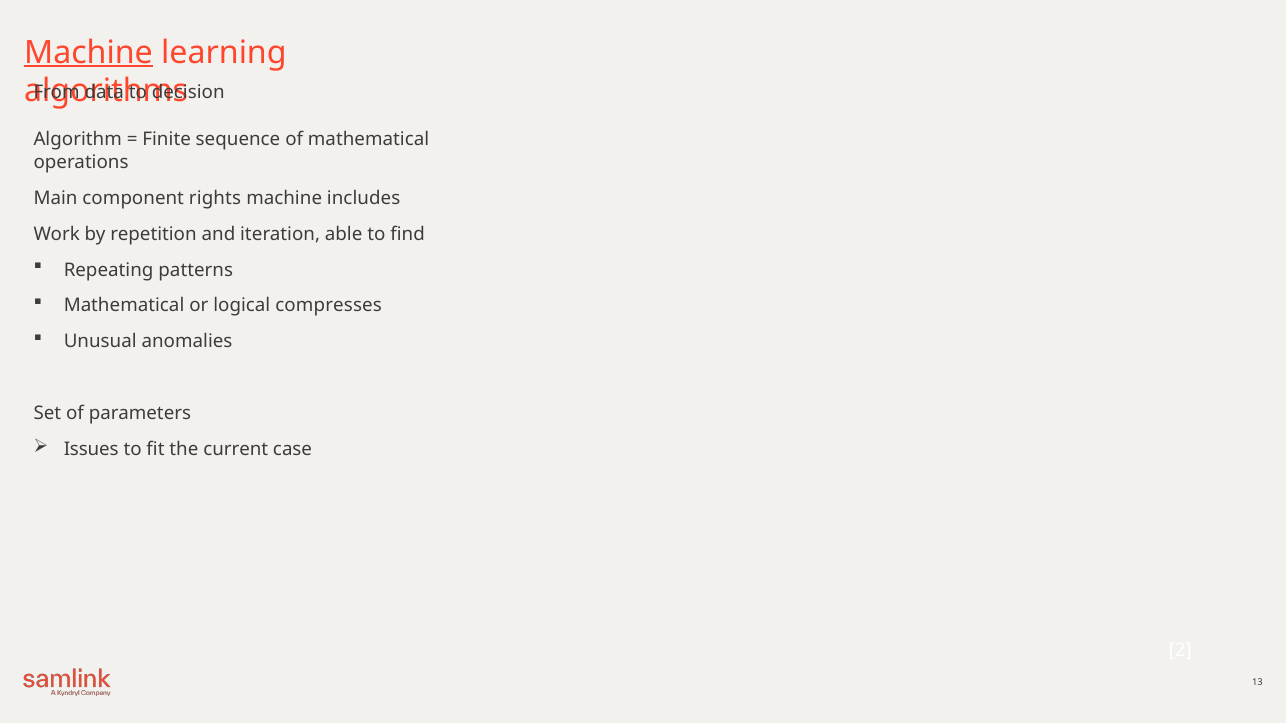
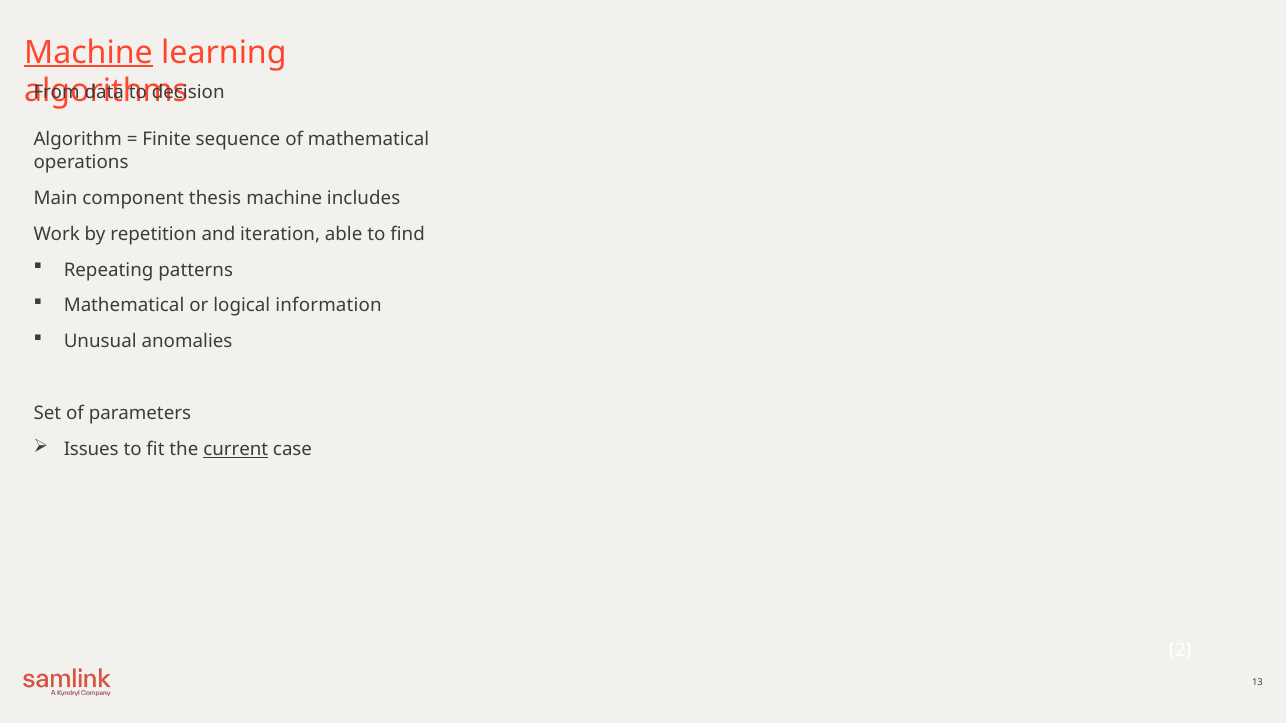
rights: rights -> thesis
compresses: compresses -> information
current underline: none -> present
